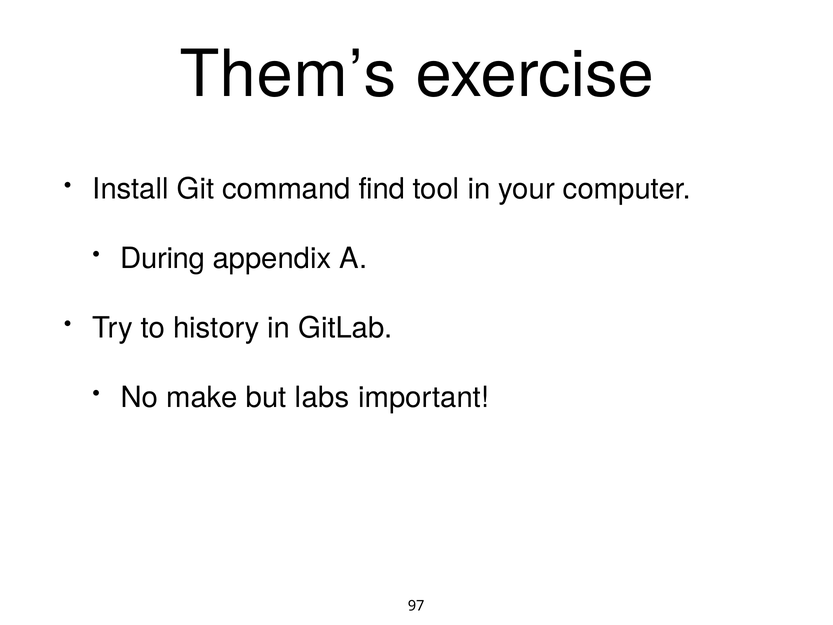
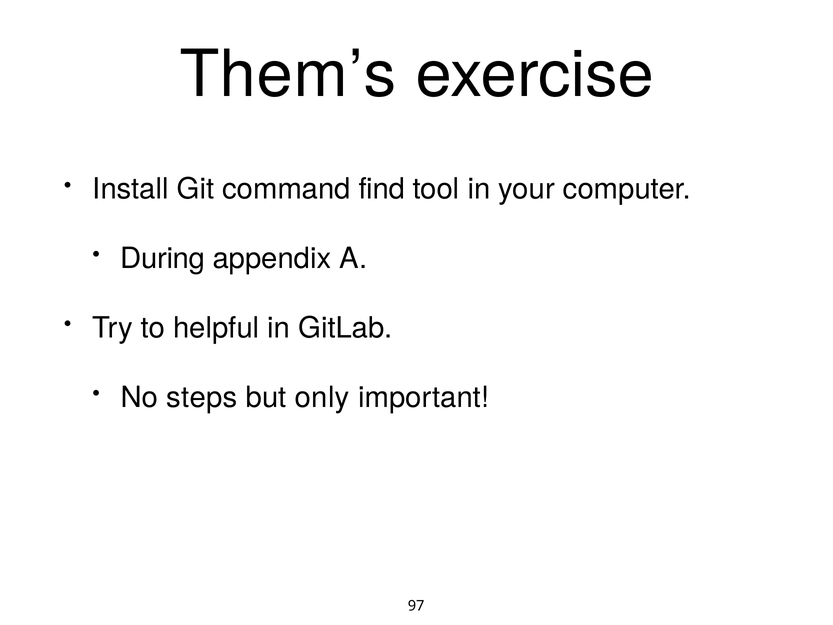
history: history -> helpful
make: make -> steps
labs: labs -> only
